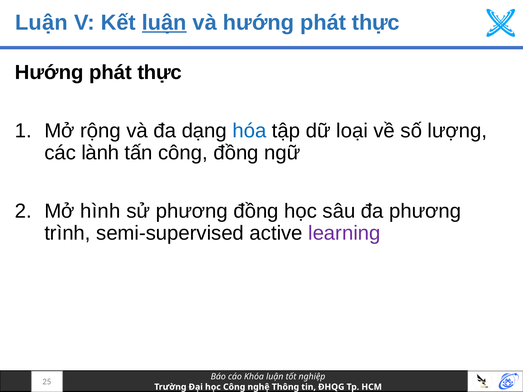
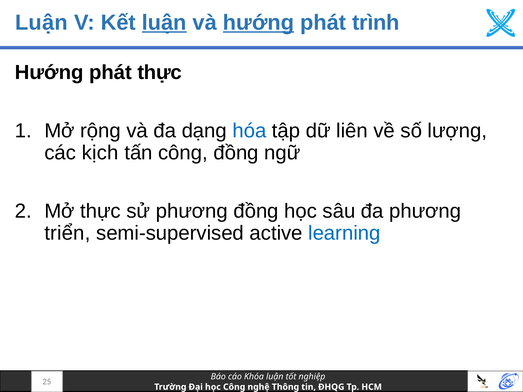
hướng at (259, 23) underline: none -> present
thực at (376, 23): thực -> trình
loại: loại -> liên
lành: lành -> kịch
Mở hình: hình -> thực
trình: trình -> triển
learning colour: purple -> blue
